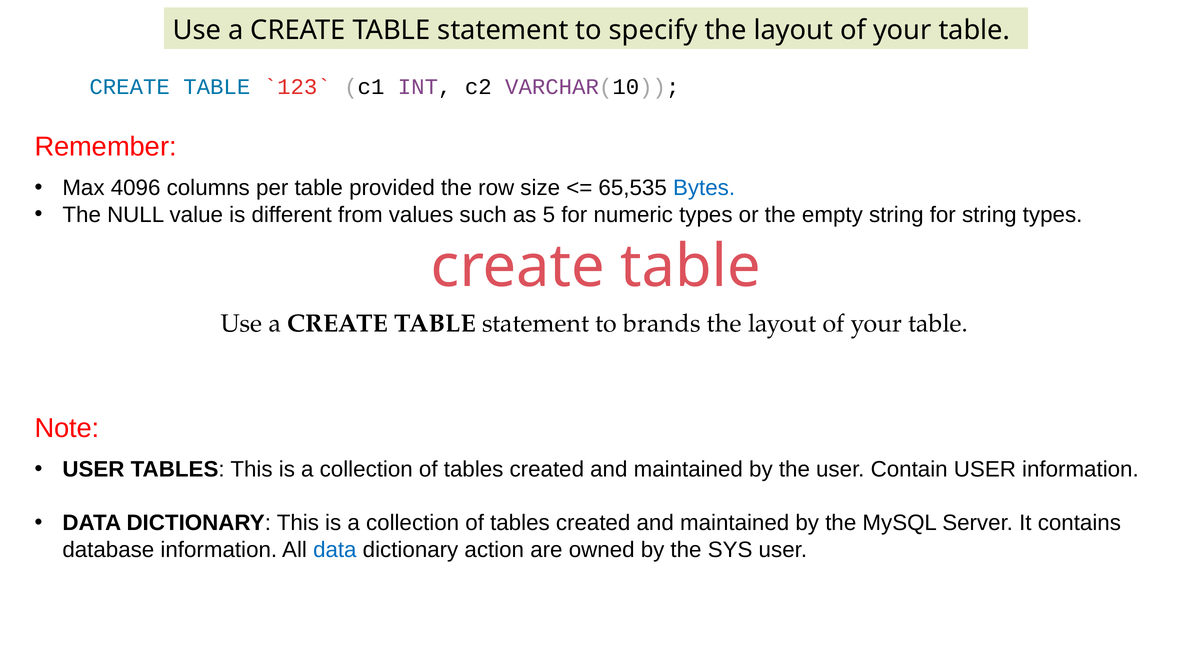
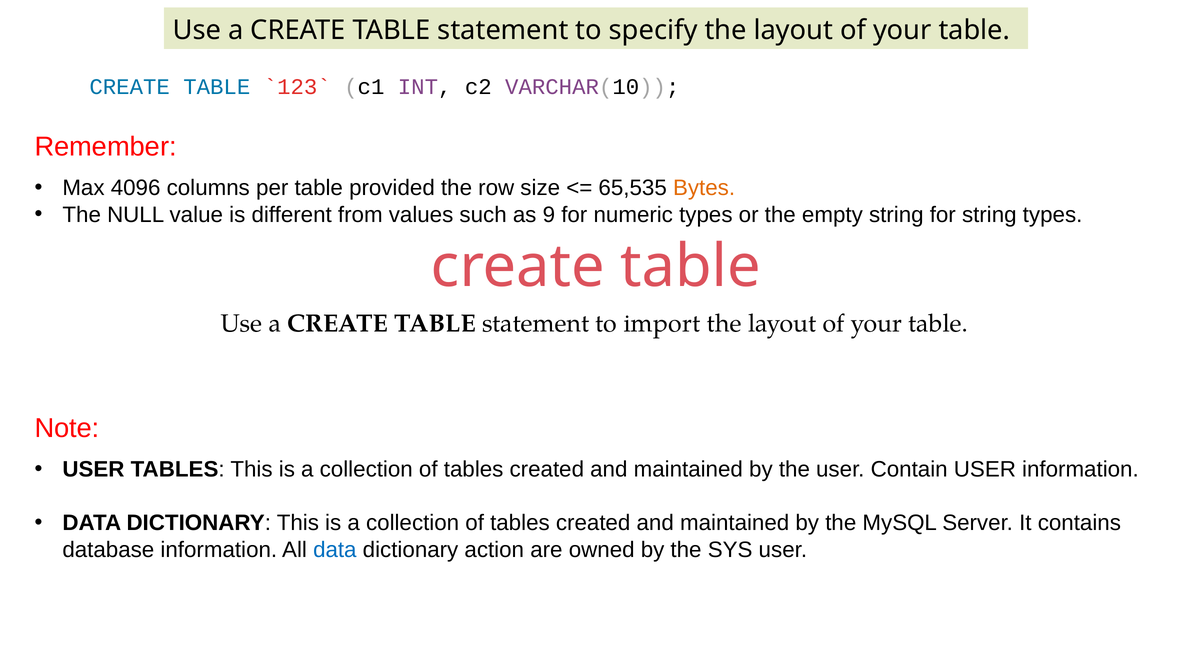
Bytes colour: blue -> orange
5: 5 -> 9
brands: brands -> import
